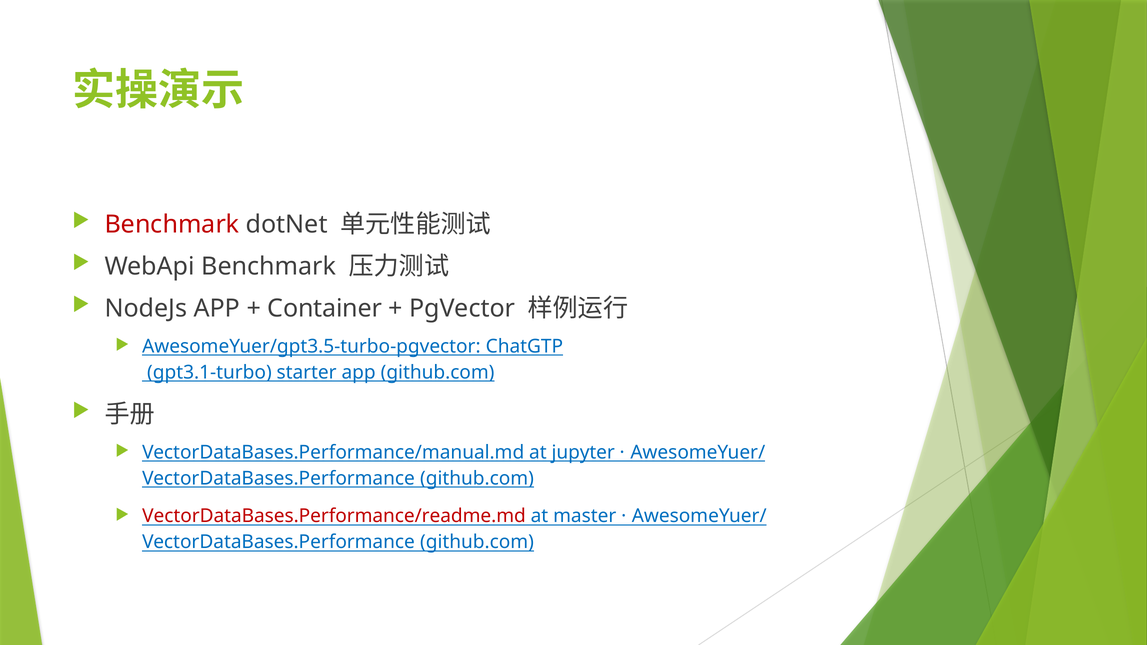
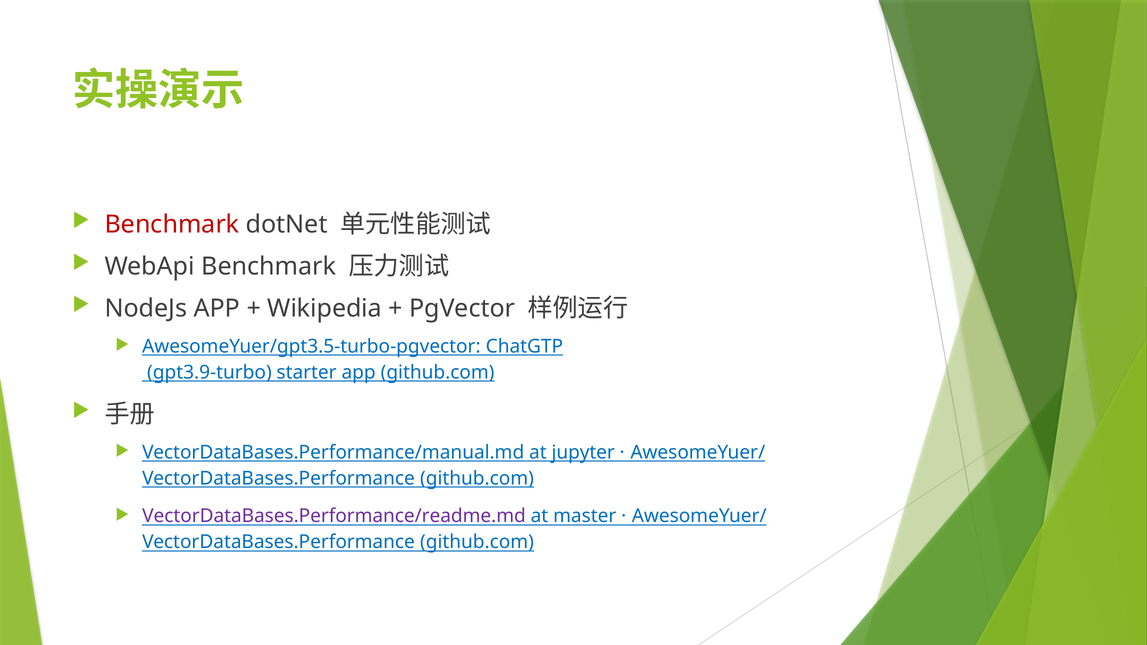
Container: Container -> Wikipedia
gpt3.1-turbo: gpt3.1-turbo -> gpt3.9-turbo
VectorDataBases.Performance/readme.md colour: red -> purple
